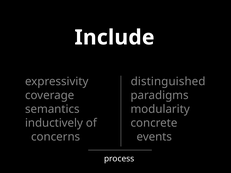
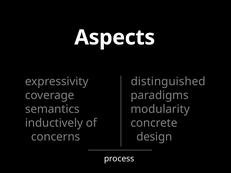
Include: Include -> Aspects
events: events -> design
